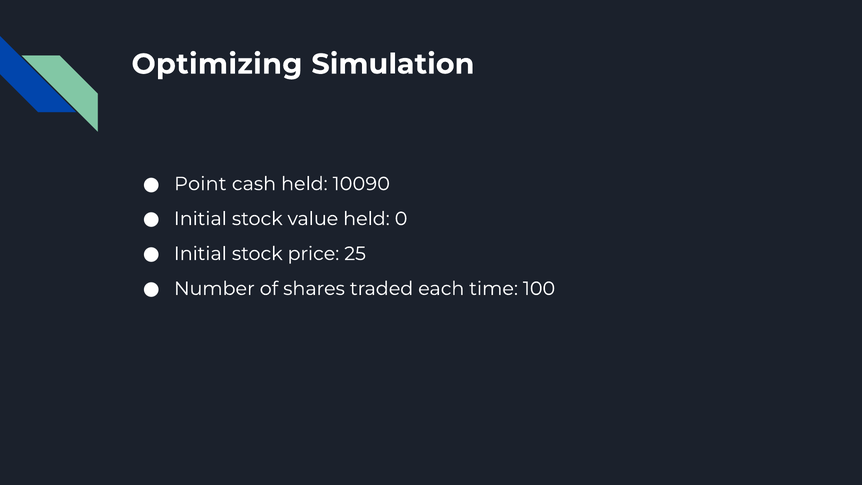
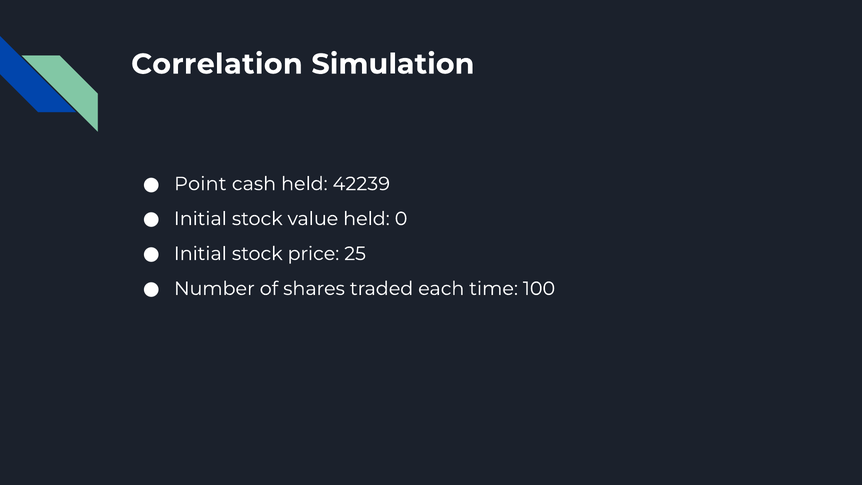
Optimizing: Optimizing -> Correlation
10090: 10090 -> 42239
